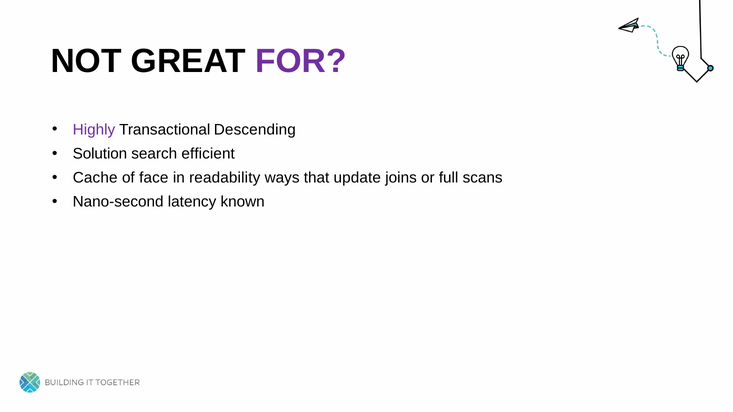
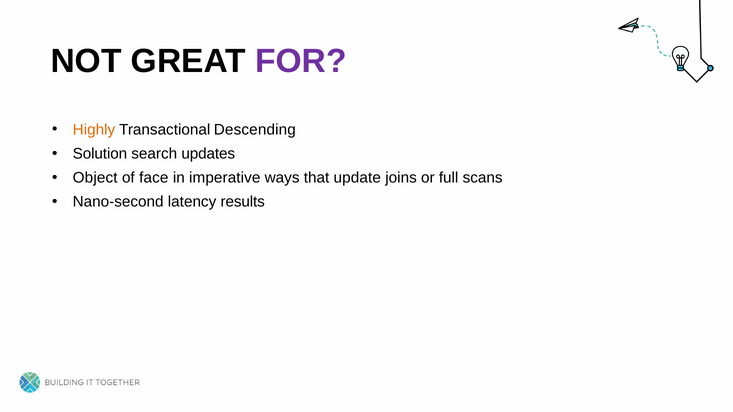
Highly colour: purple -> orange
efficient: efficient -> updates
Cache: Cache -> Object
readability: readability -> imperative
known: known -> results
